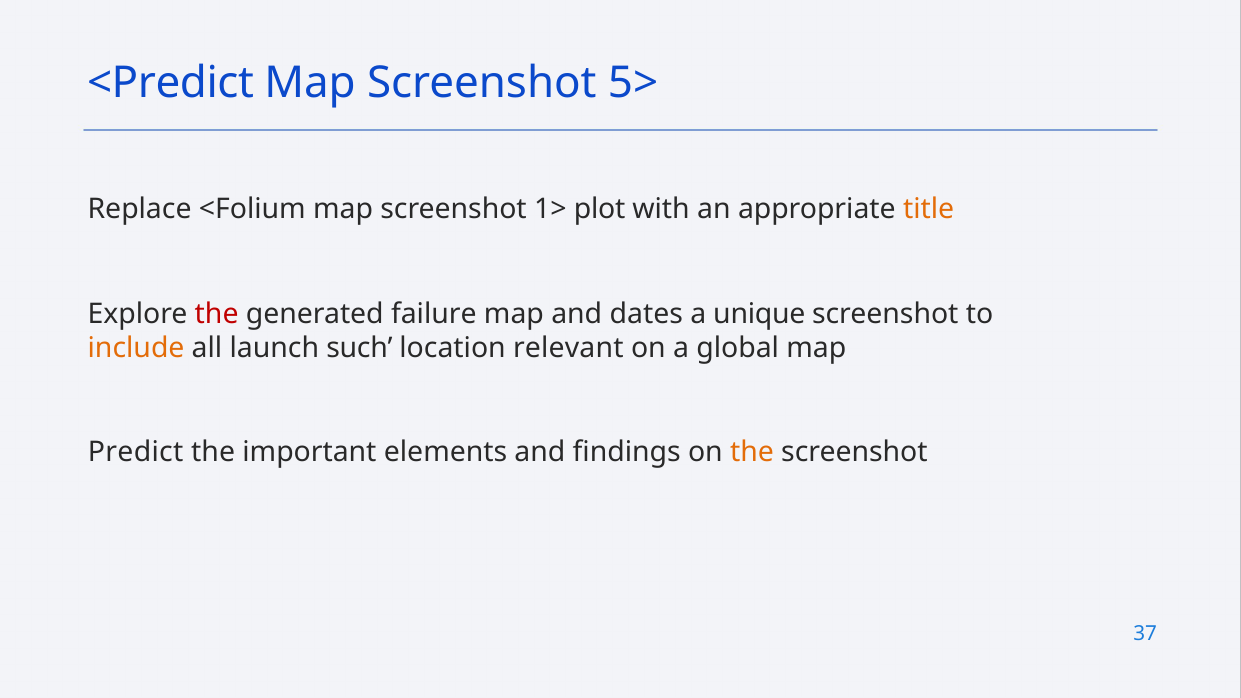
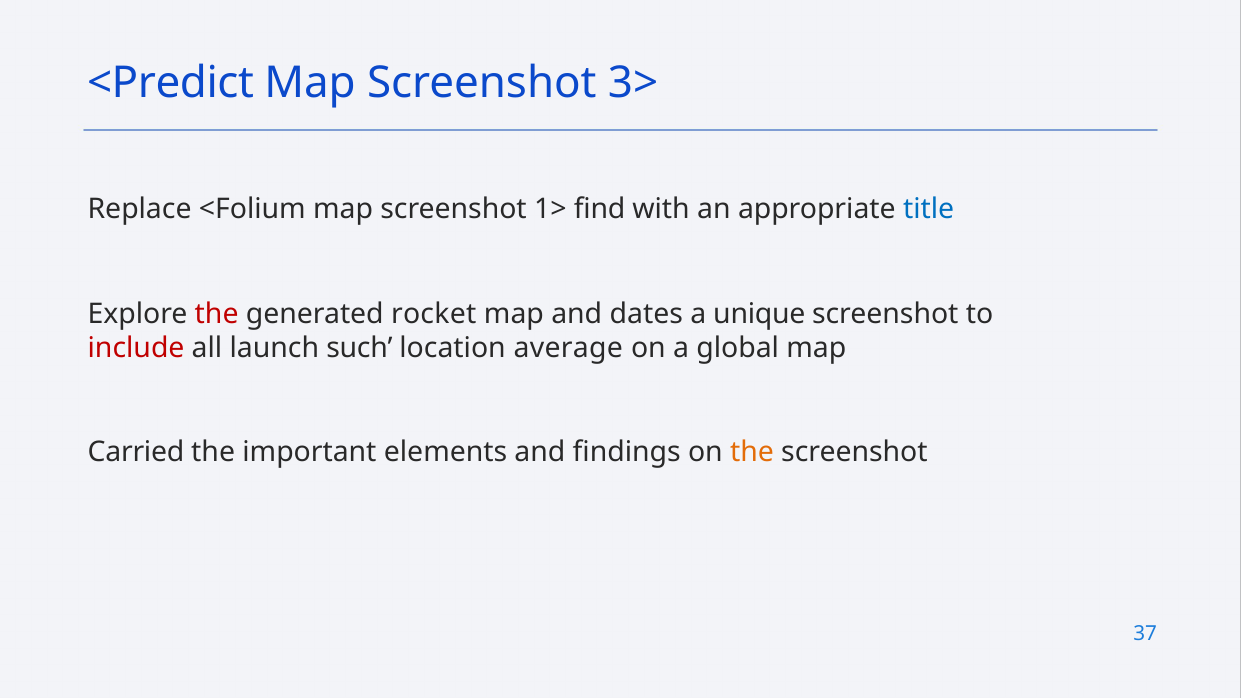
5>: 5> -> 3>
plot: plot -> find
title colour: orange -> blue
failure: failure -> rocket
include colour: orange -> red
relevant: relevant -> average
Predict: Predict -> Carried
